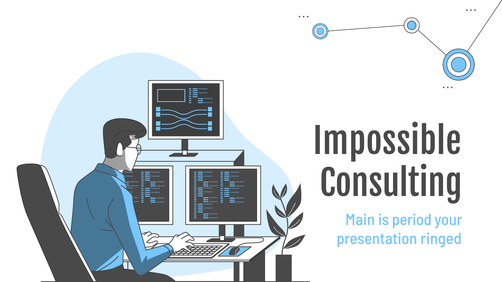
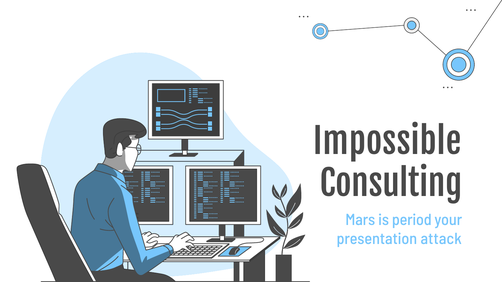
Main: Main -> Mars
ringed: ringed -> attack
